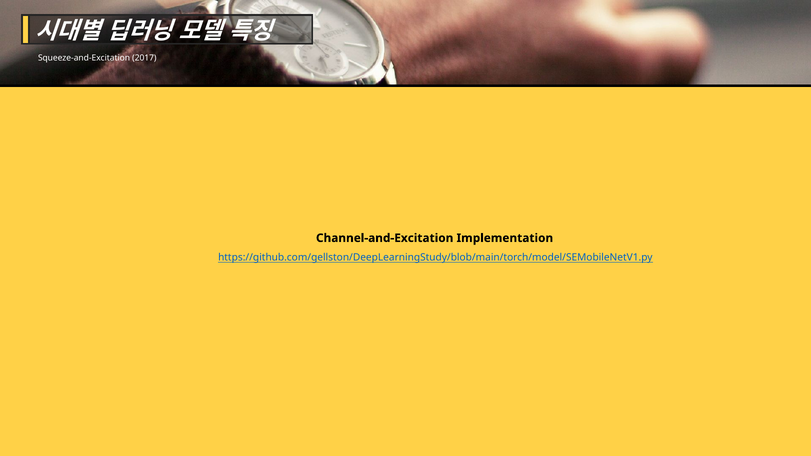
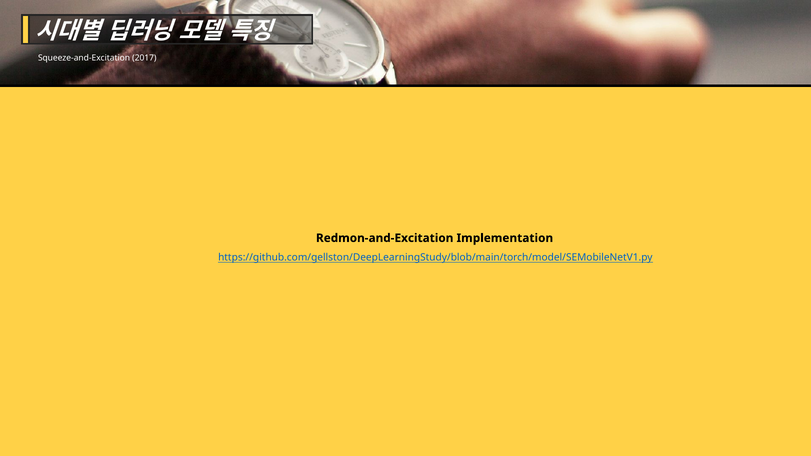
Channel-and-Excitation: Channel-and-Excitation -> Redmon-and-Excitation
